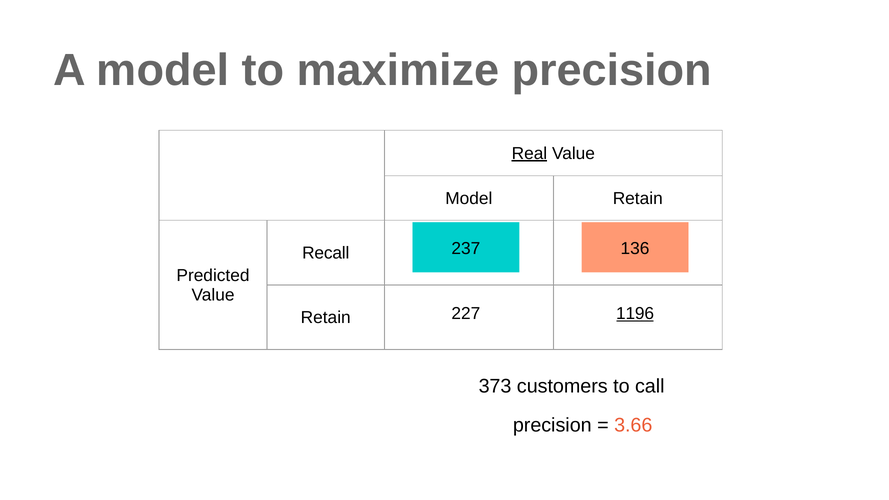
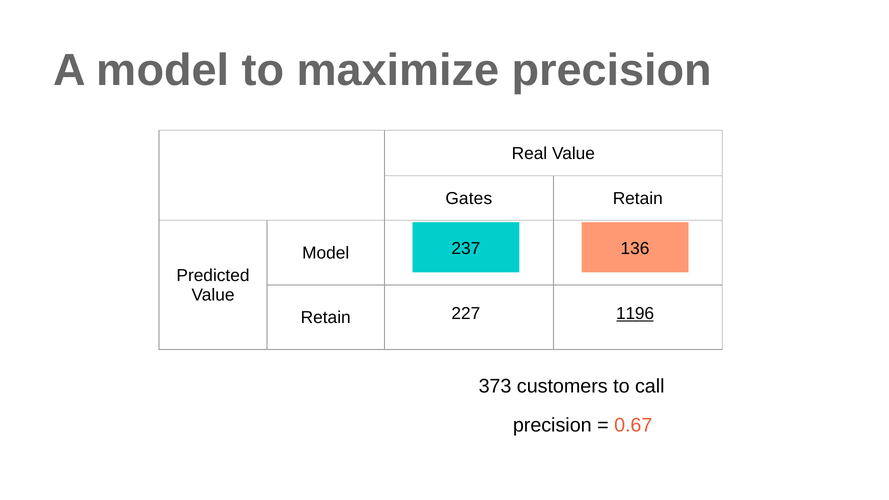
Real underline: present -> none
Model at (469, 198): Model -> Gates
Recall at (326, 253): Recall -> Model
3.66: 3.66 -> 0.67
